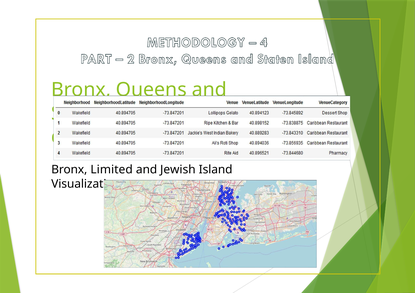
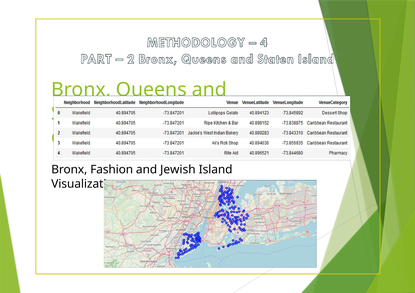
Limited: Limited -> Fashion
